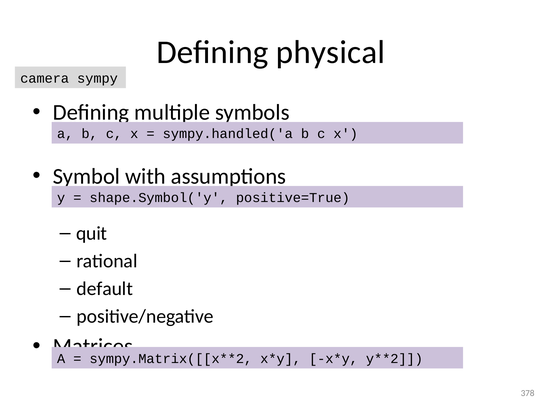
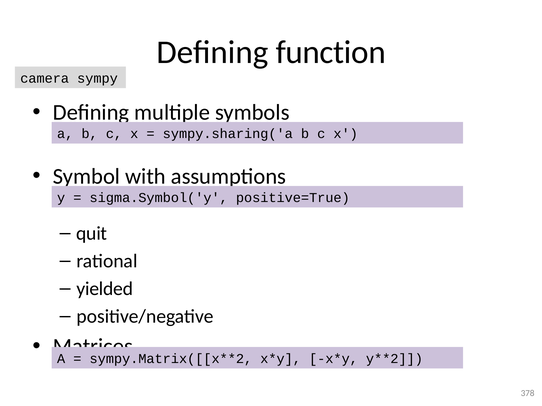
physical: physical -> function
sympy.handled('a: sympy.handled('a -> sympy.sharing('a
shape.Symbol('y: shape.Symbol('y -> sigma.Symbol('y
default: default -> yielded
